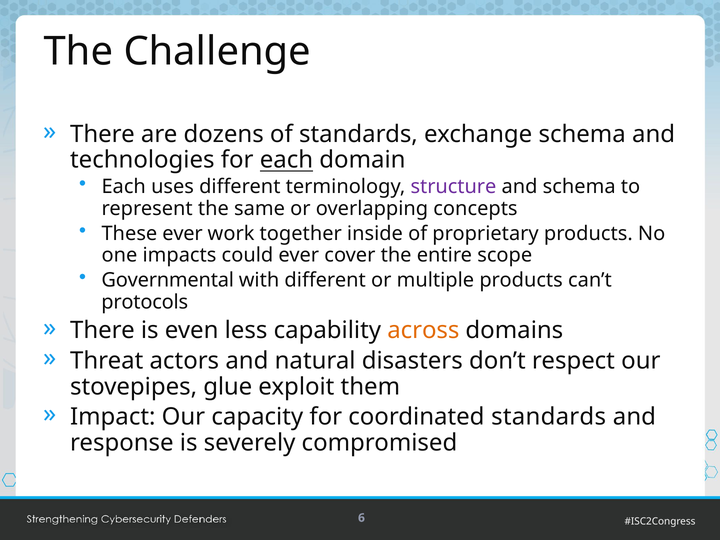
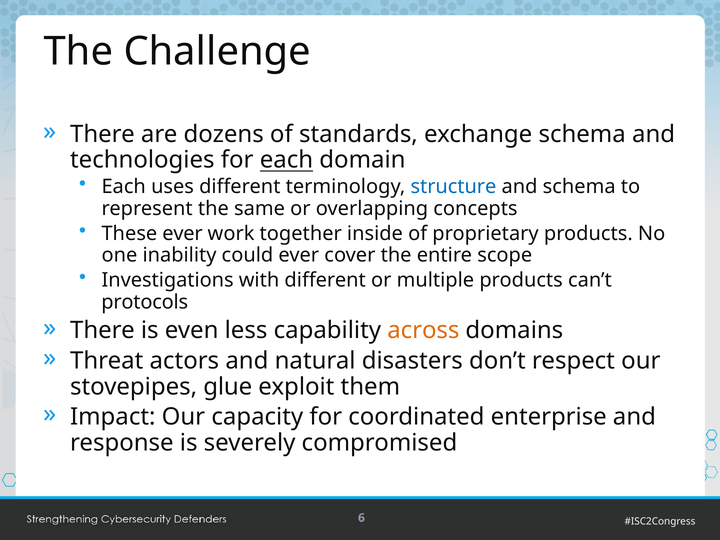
structure colour: purple -> blue
impacts: impacts -> inability
Governmental: Governmental -> Investigations
coordinated standards: standards -> enterprise
